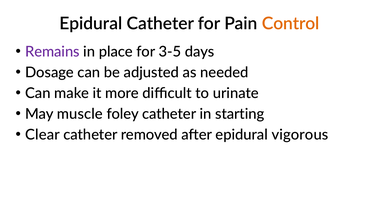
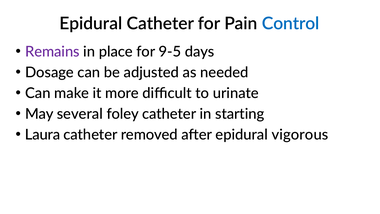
Control colour: orange -> blue
3-5: 3-5 -> 9-5
muscle: muscle -> several
Clear: Clear -> Laura
